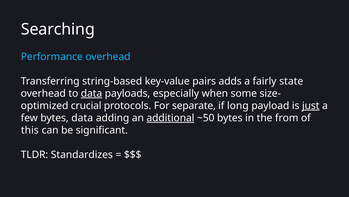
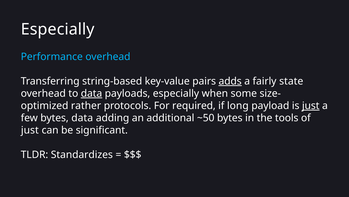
Searching at (58, 29): Searching -> Especially
adds underline: none -> present
crucial: crucial -> rather
separate: separate -> required
additional underline: present -> none
from: from -> tools
this at (30, 130): this -> just
